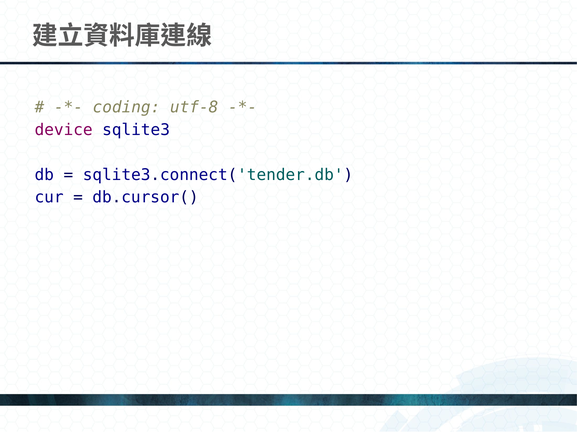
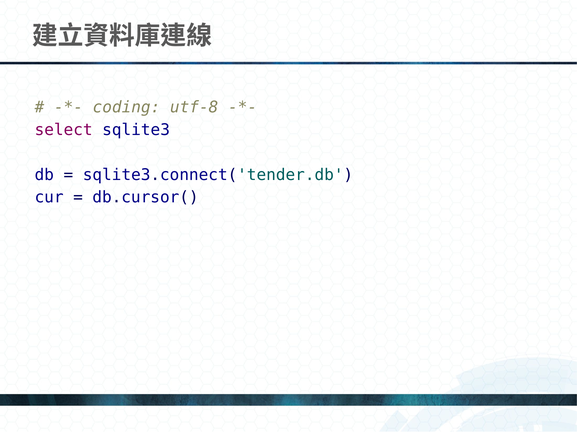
device: device -> select
